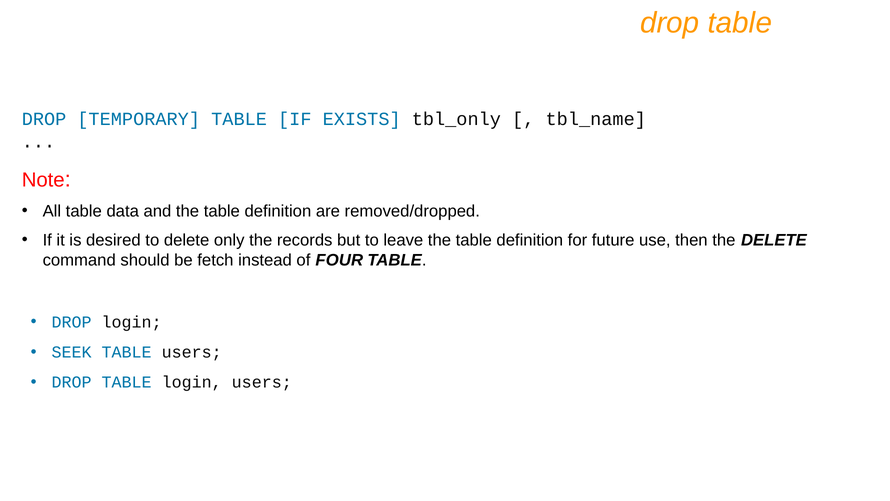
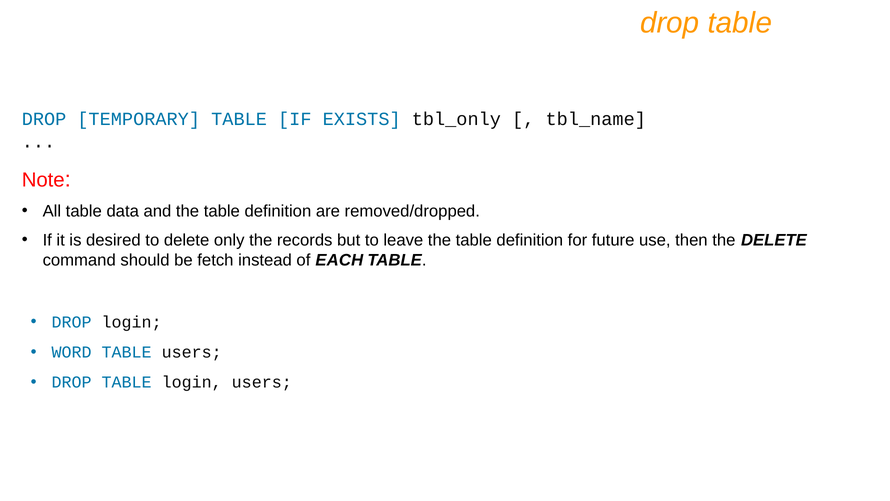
FOUR: FOUR -> EACH
SEEK: SEEK -> WORD
